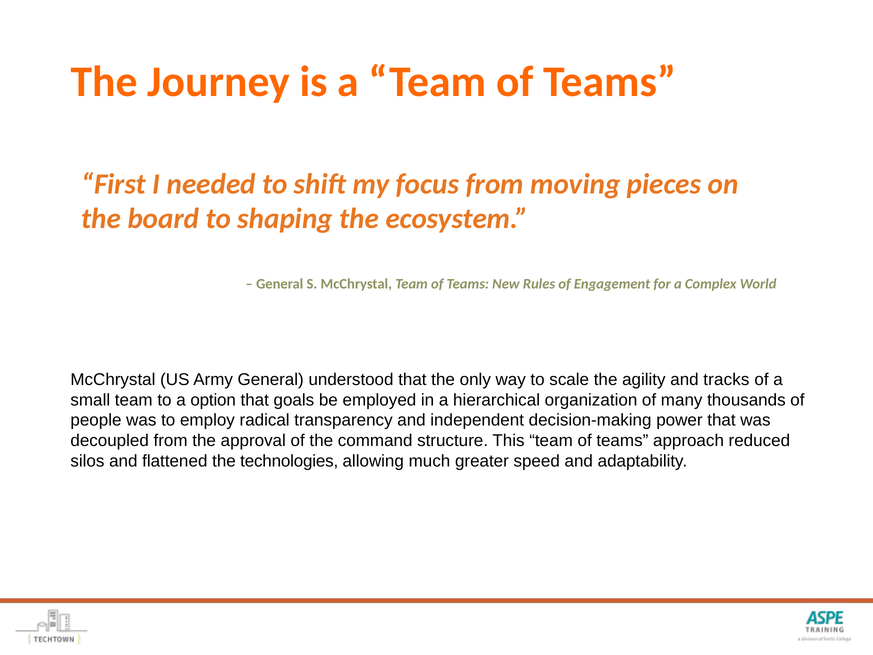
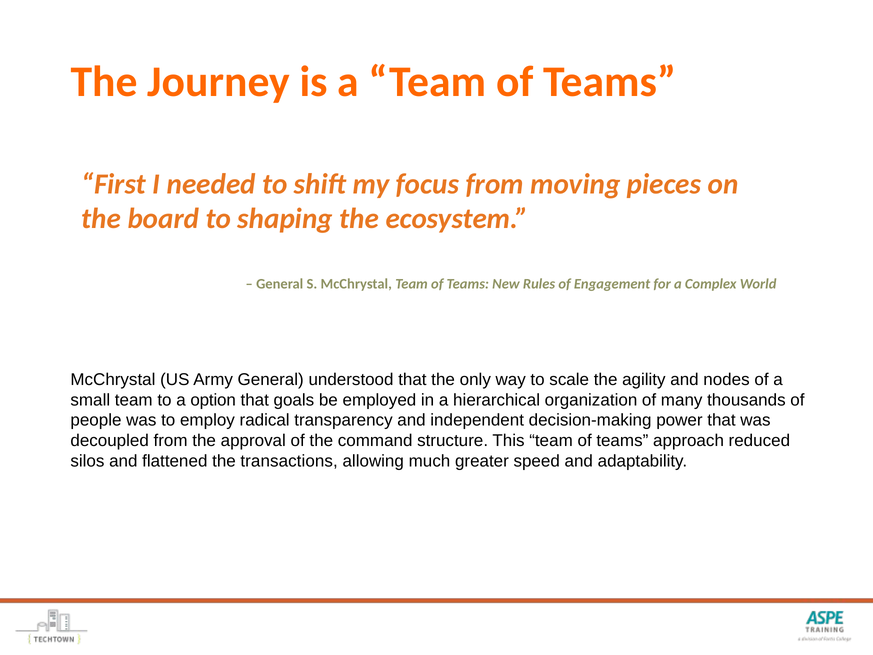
tracks: tracks -> nodes
technologies: technologies -> transactions
